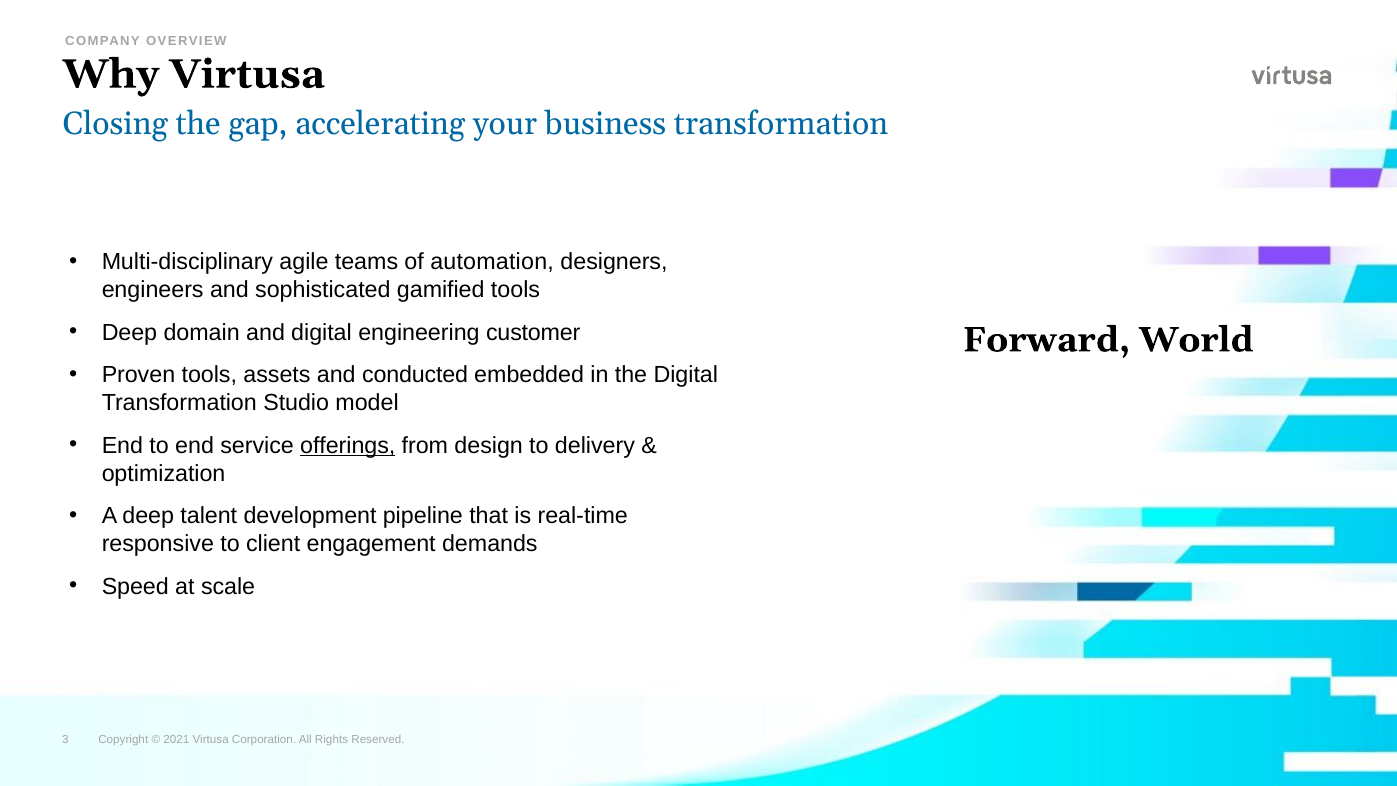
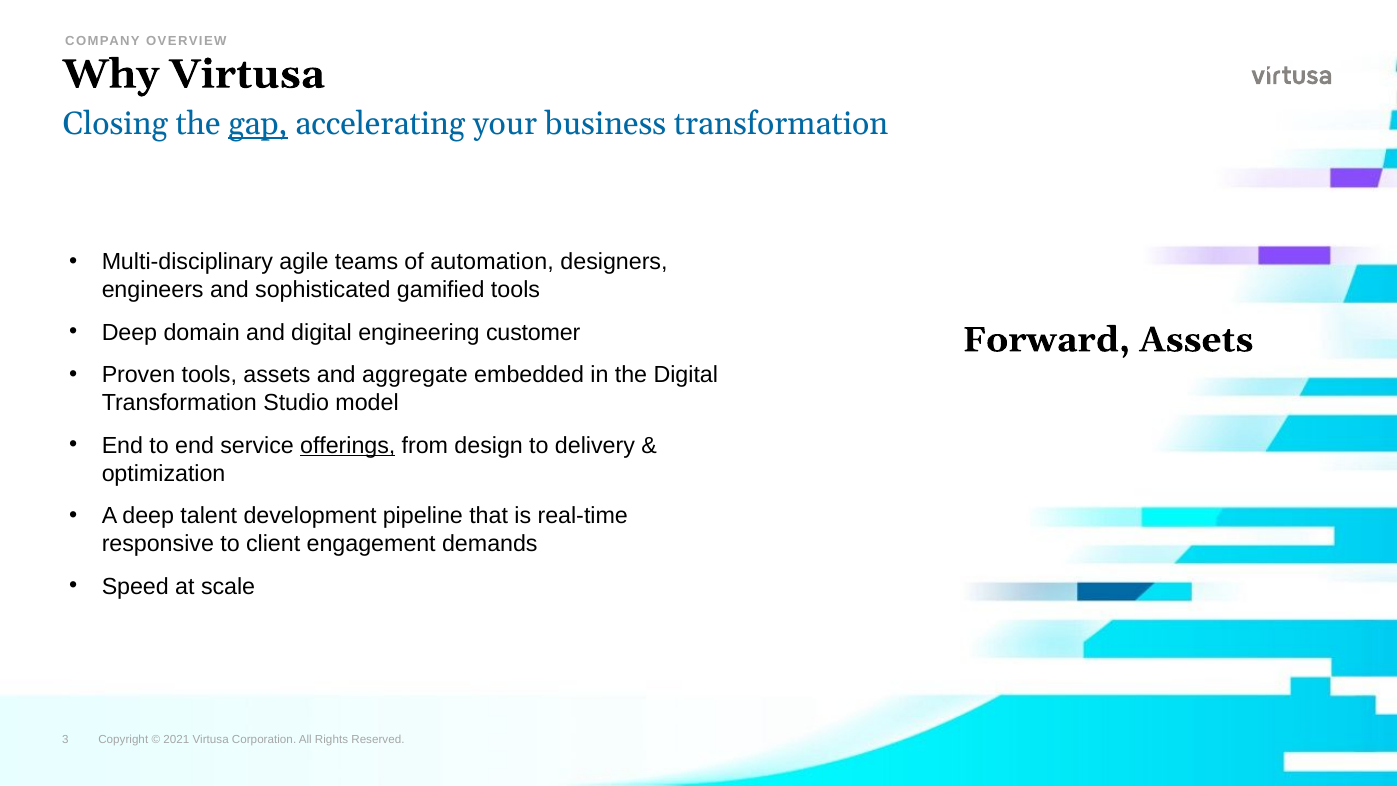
gap underline: none -> present
Forward World: World -> Assets
conducted: conducted -> aggregate
